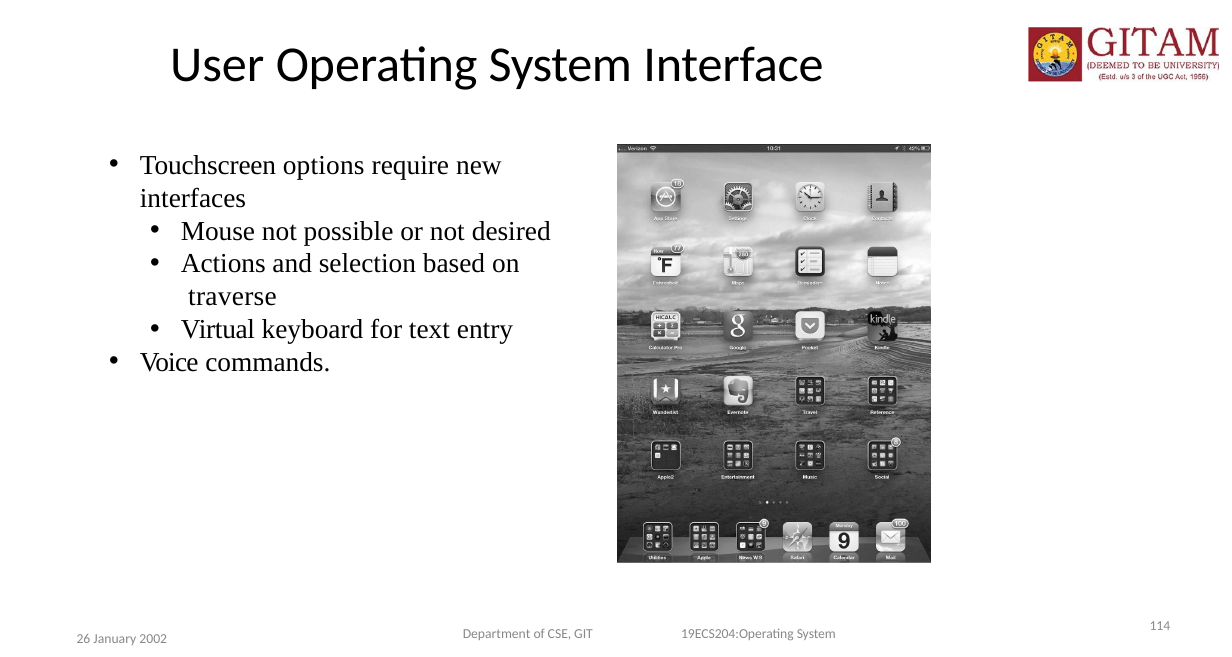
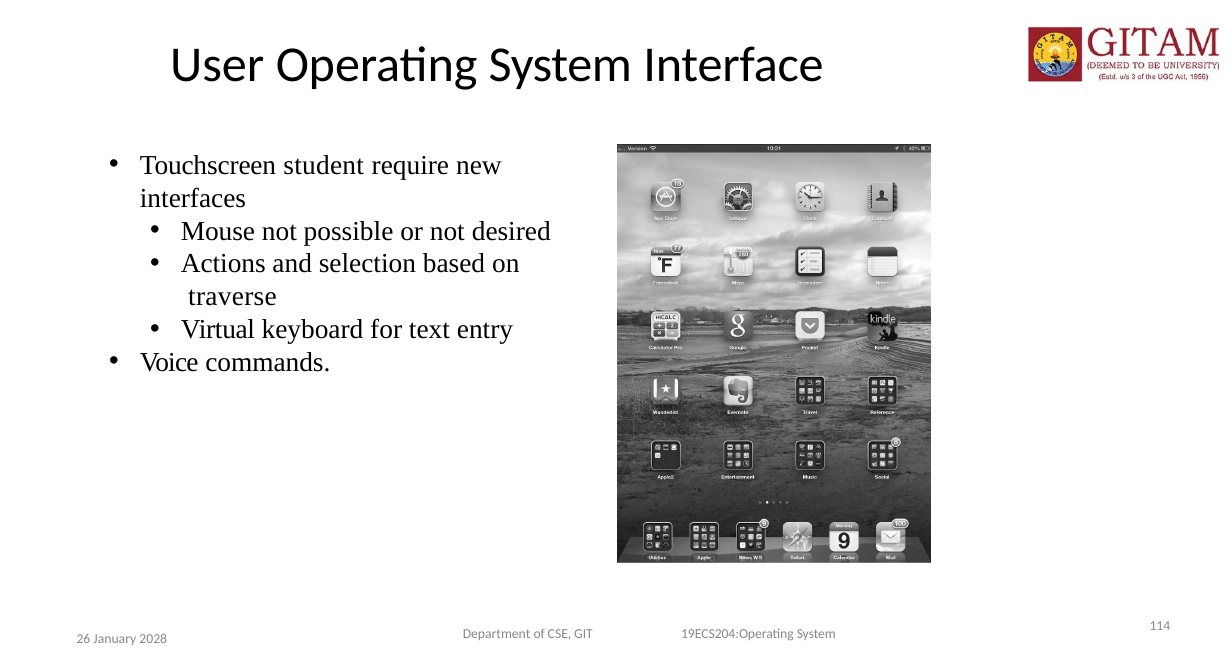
options: options -> student
2002: 2002 -> 2028
